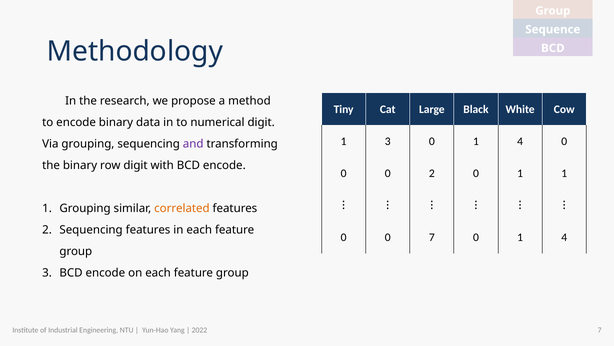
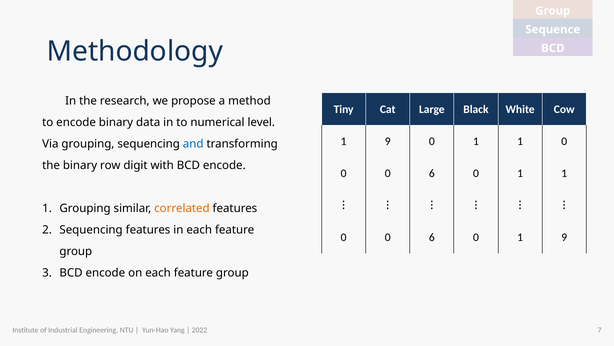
numerical digit: digit -> level
3 at (388, 141): 3 -> 9
4 at (520, 141): 4 -> 1
and colour: purple -> blue
2 at (432, 173): 2 -> 6
7 at (432, 237): 7 -> 6
4 at (564, 237): 4 -> 9
